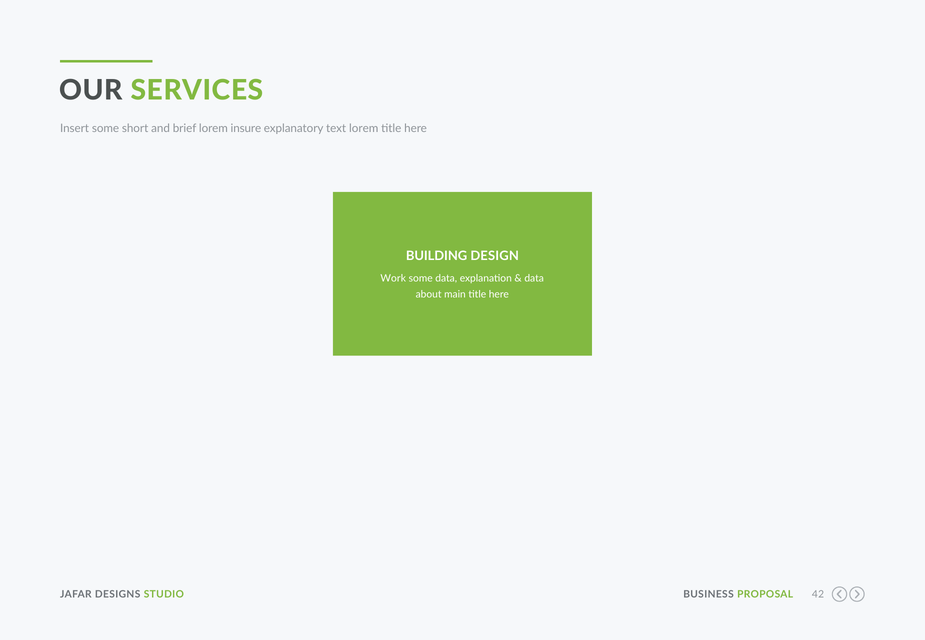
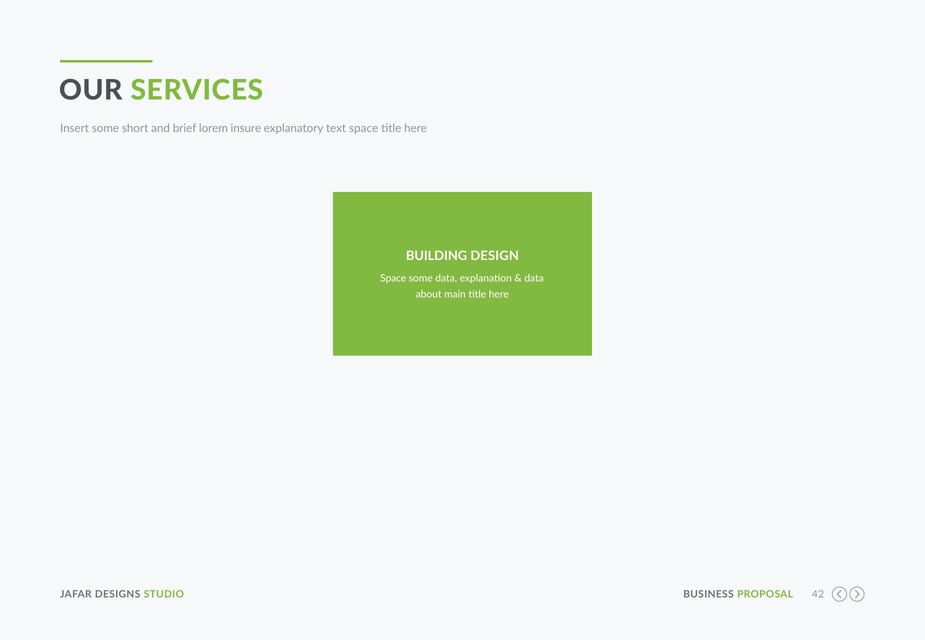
text lorem: lorem -> space
Work at (393, 279): Work -> Space
